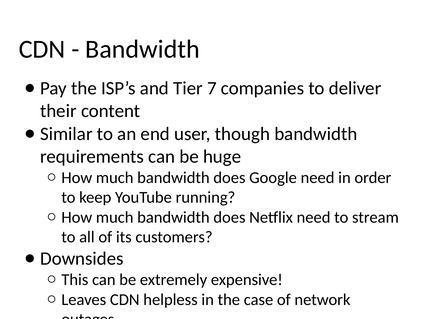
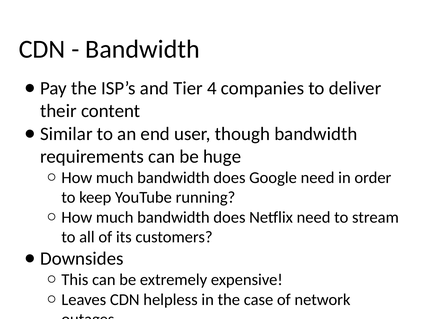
7: 7 -> 4
